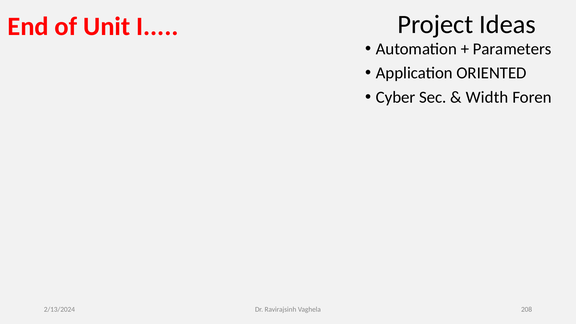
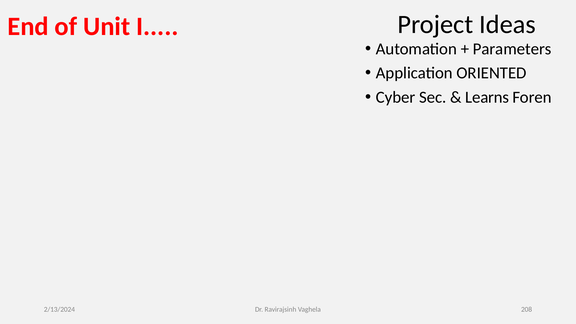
Width: Width -> Learns
